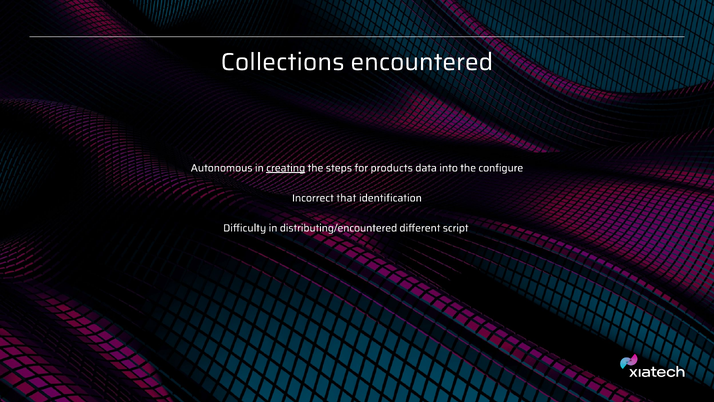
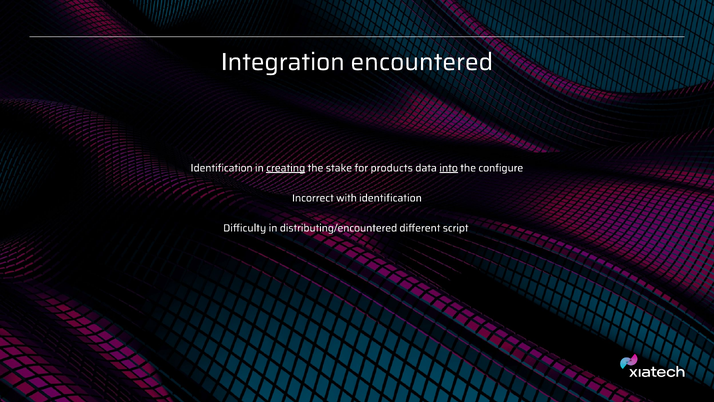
Collections: Collections -> Integration
Autonomous at (222, 168): Autonomous -> Identification
steps: steps -> stake
into underline: none -> present
that: that -> with
